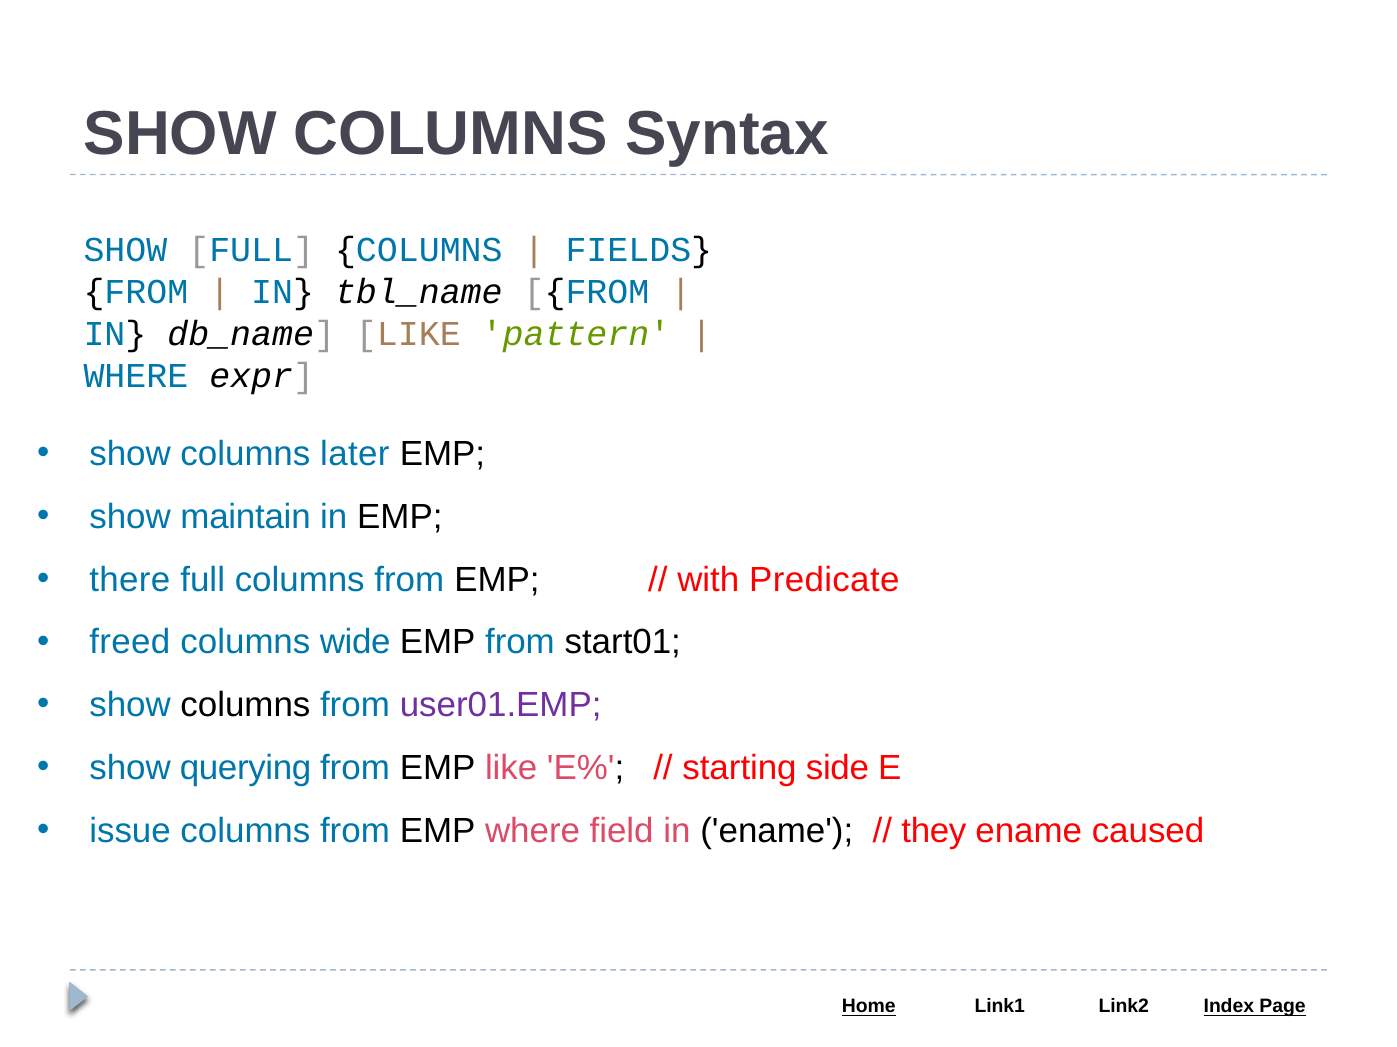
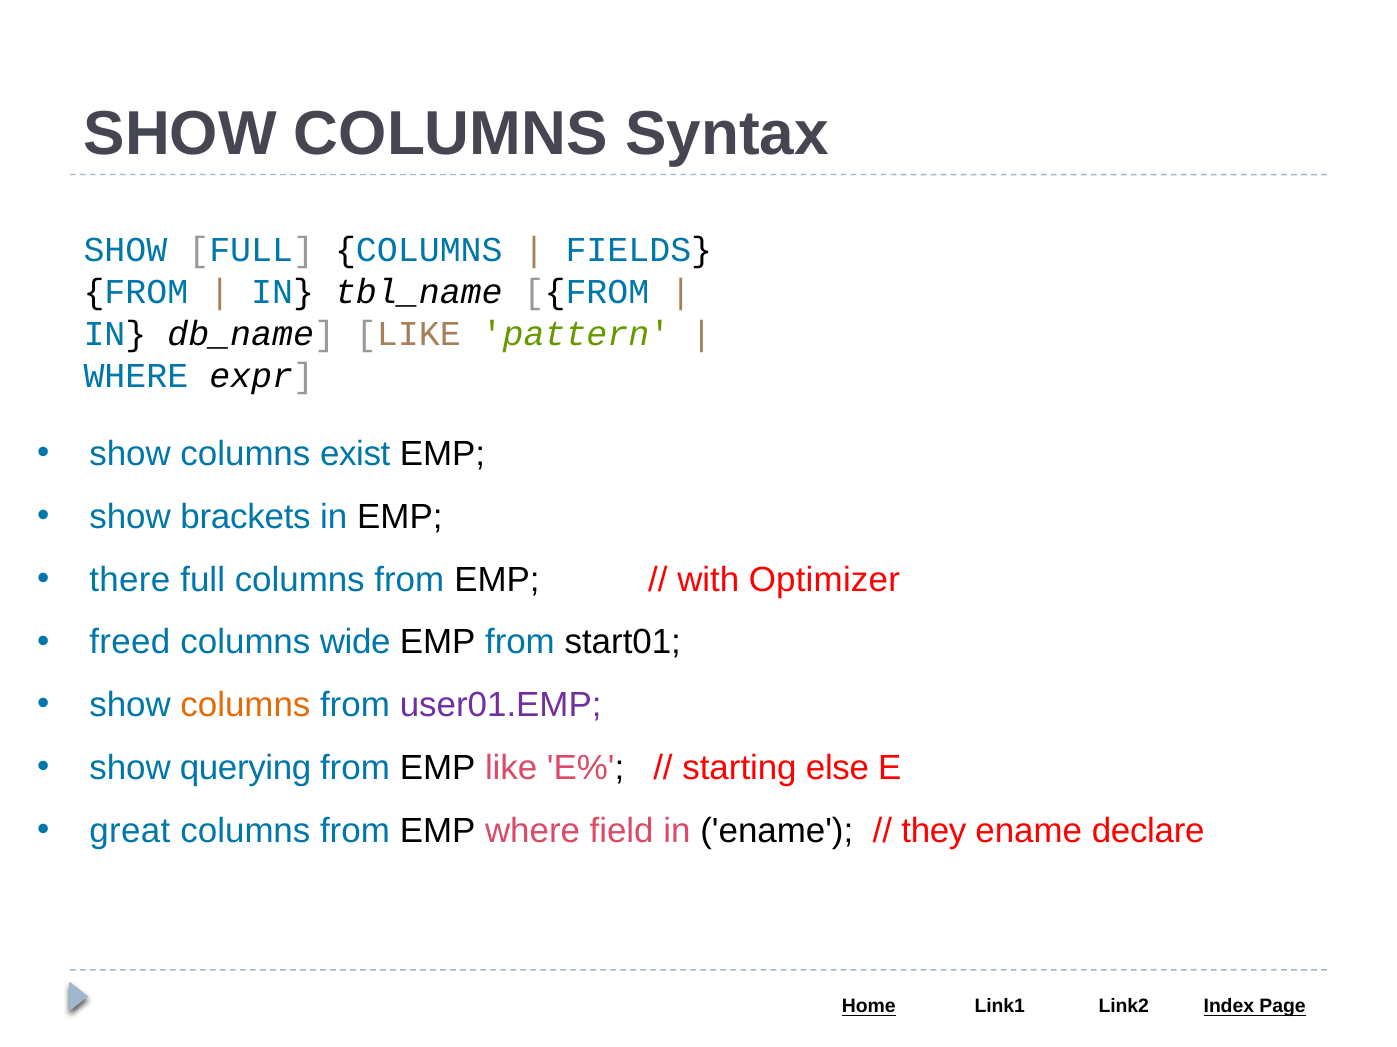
later: later -> exist
maintain: maintain -> brackets
Predicate: Predicate -> Optimizer
columns at (245, 706) colour: black -> orange
side: side -> else
issue: issue -> great
caused: caused -> declare
